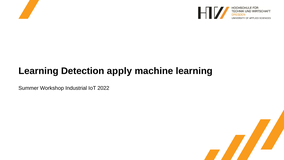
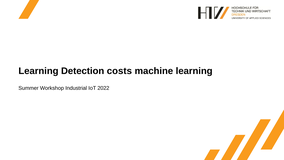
apply: apply -> costs
